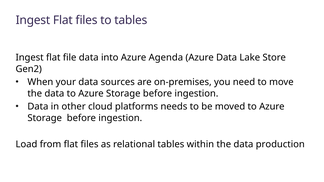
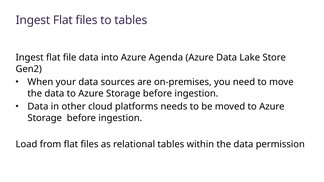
production: production -> permission
